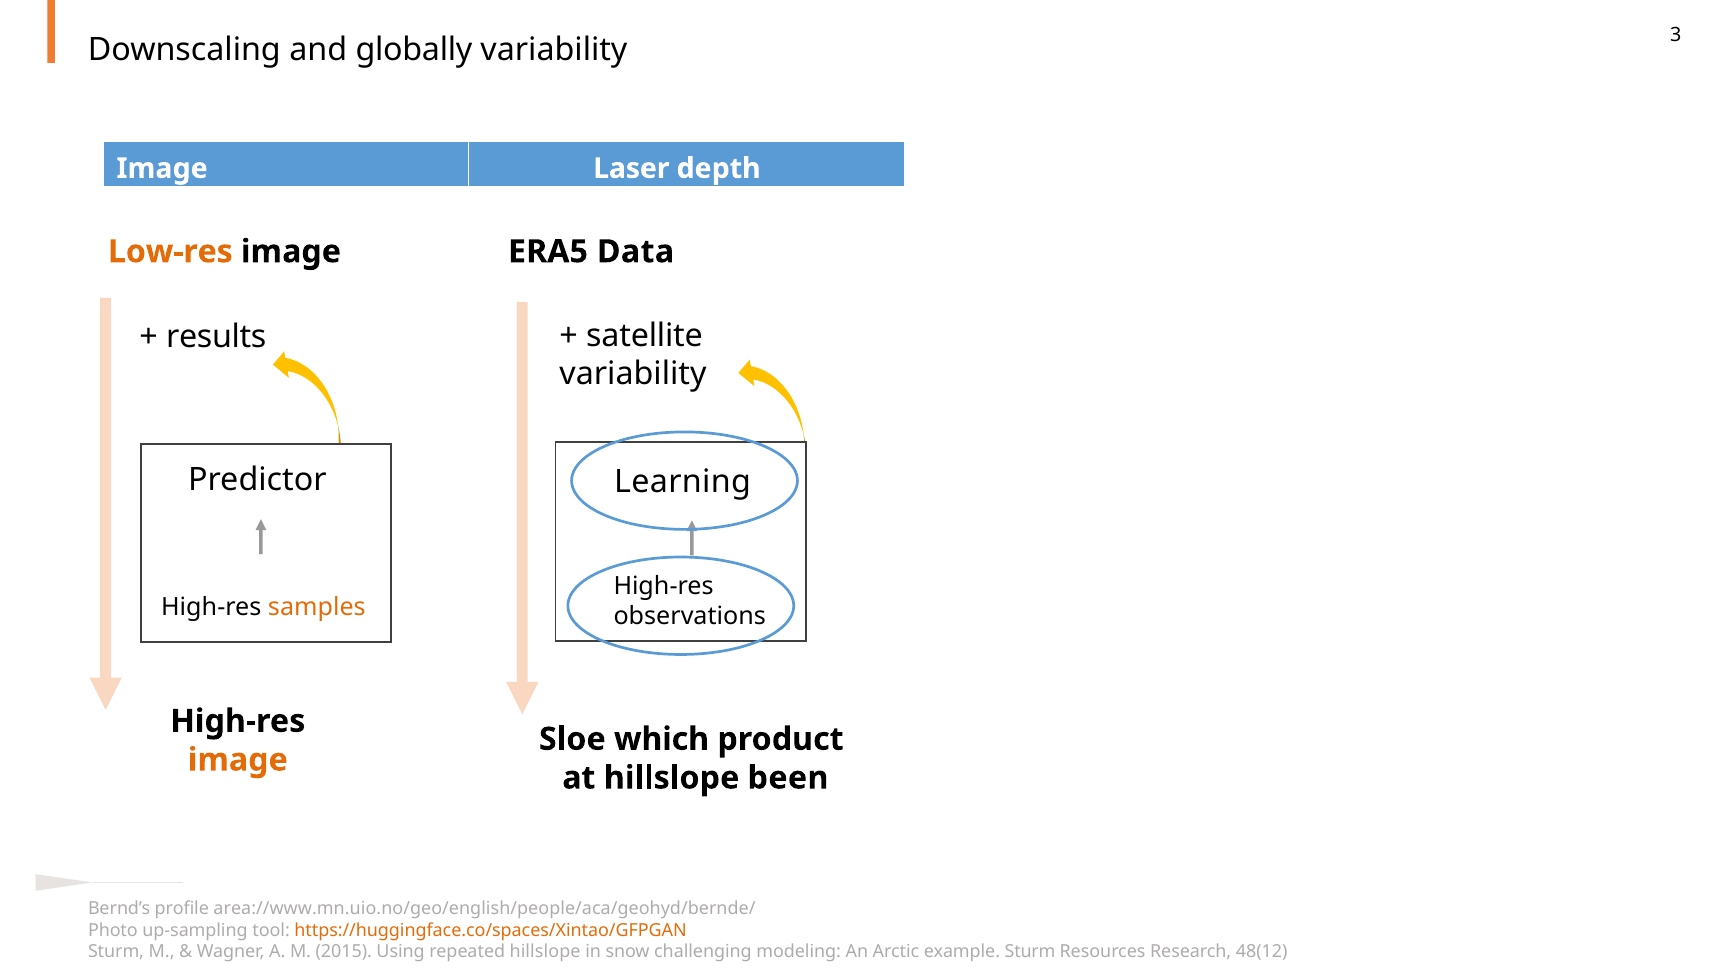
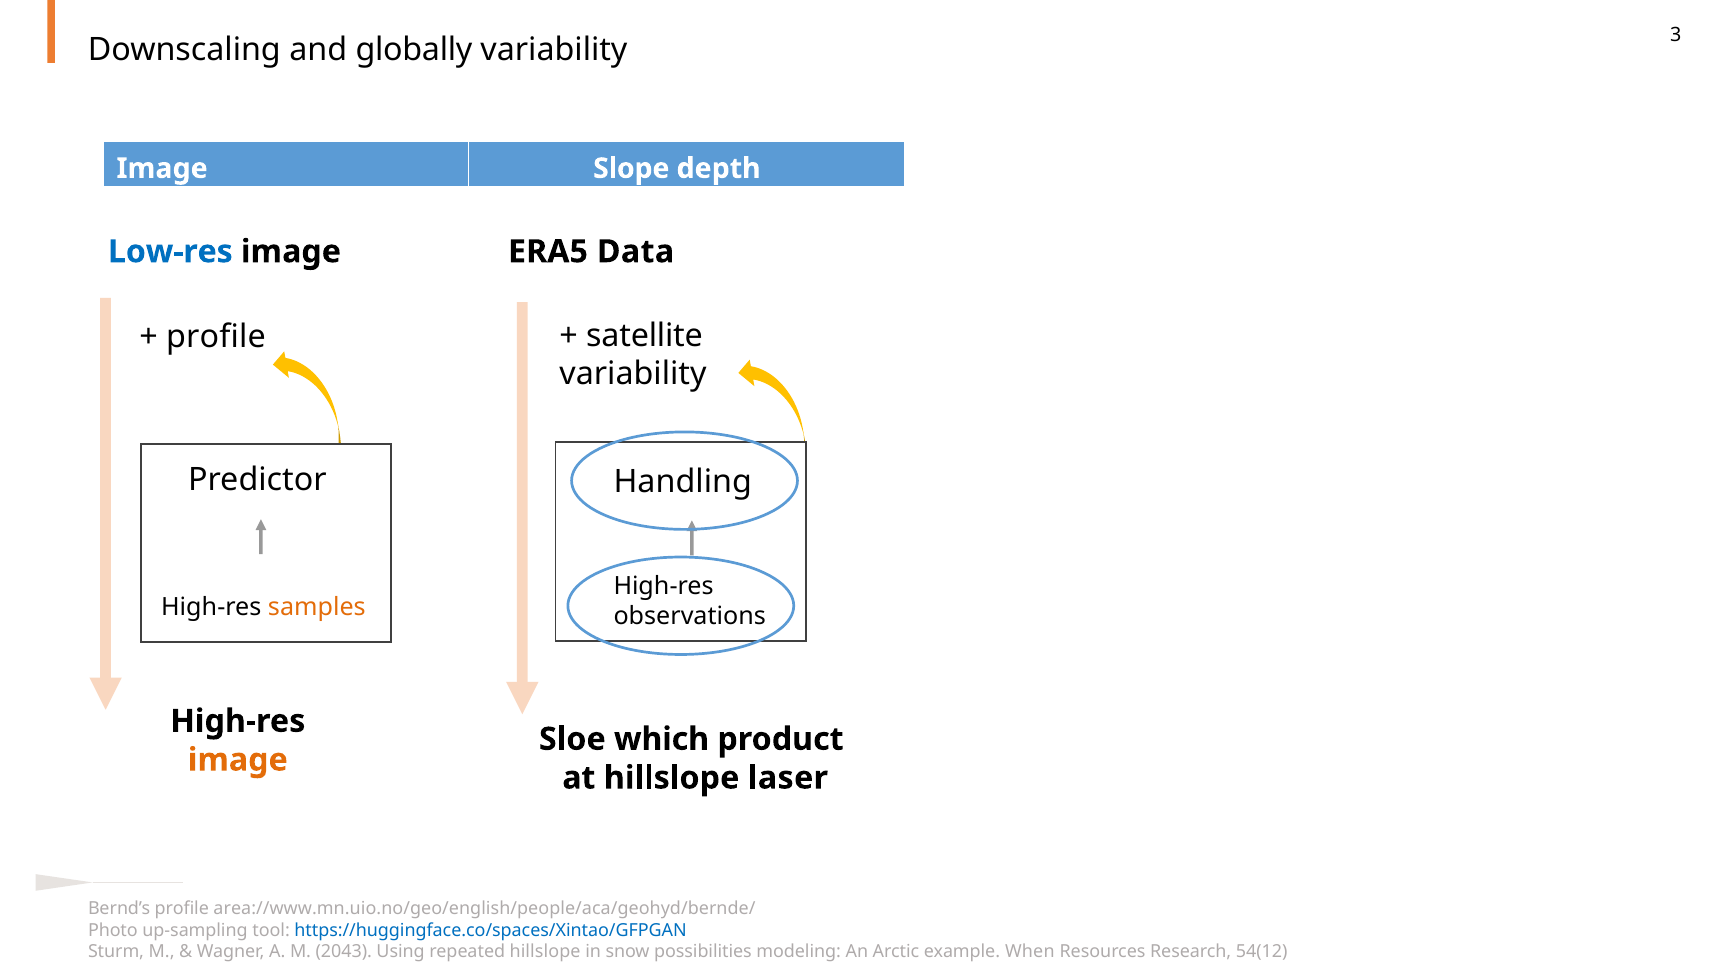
Laser: Laser -> Slope
Low-res colour: orange -> blue
results at (216, 337): results -> profile
Learning: Learning -> Handling
been: been -> laser
https://huggingface.co/spaces/Xintao/GFPGAN colour: orange -> blue
2015: 2015 -> 2043
challenging: challenging -> possibilities
example Sturm: Sturm -> When
48(12: 48(12 -> 54(12
